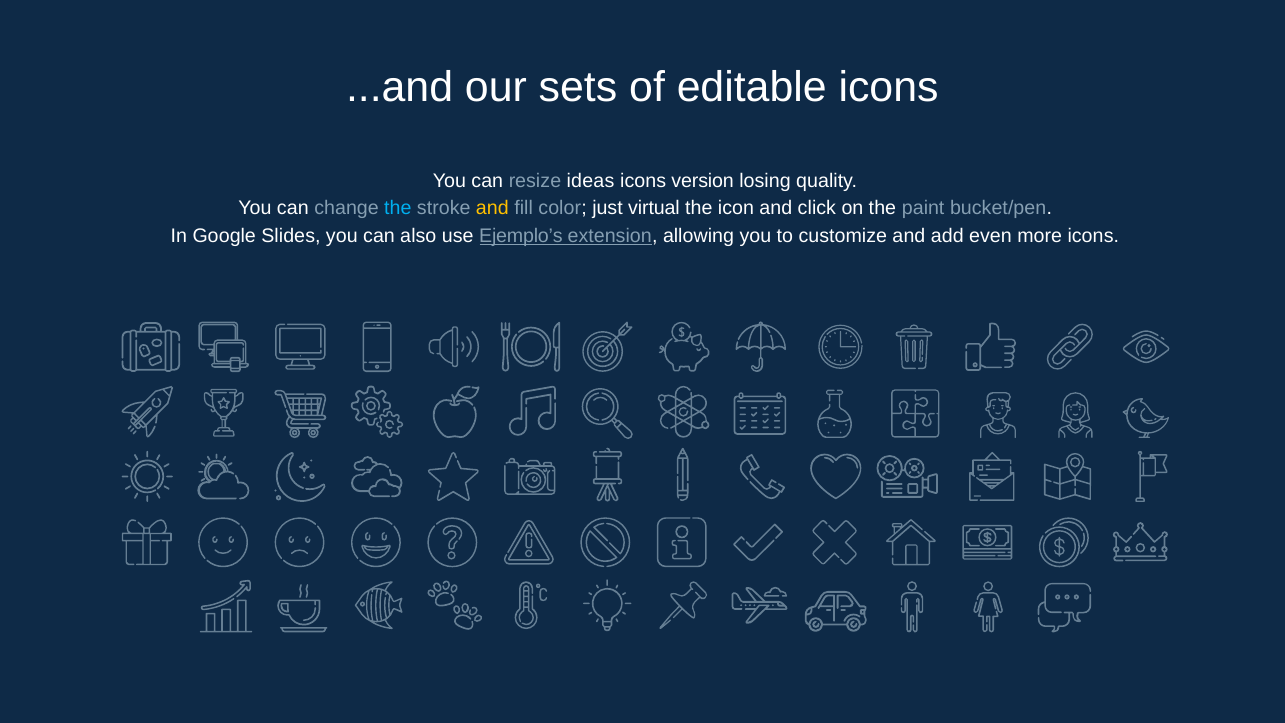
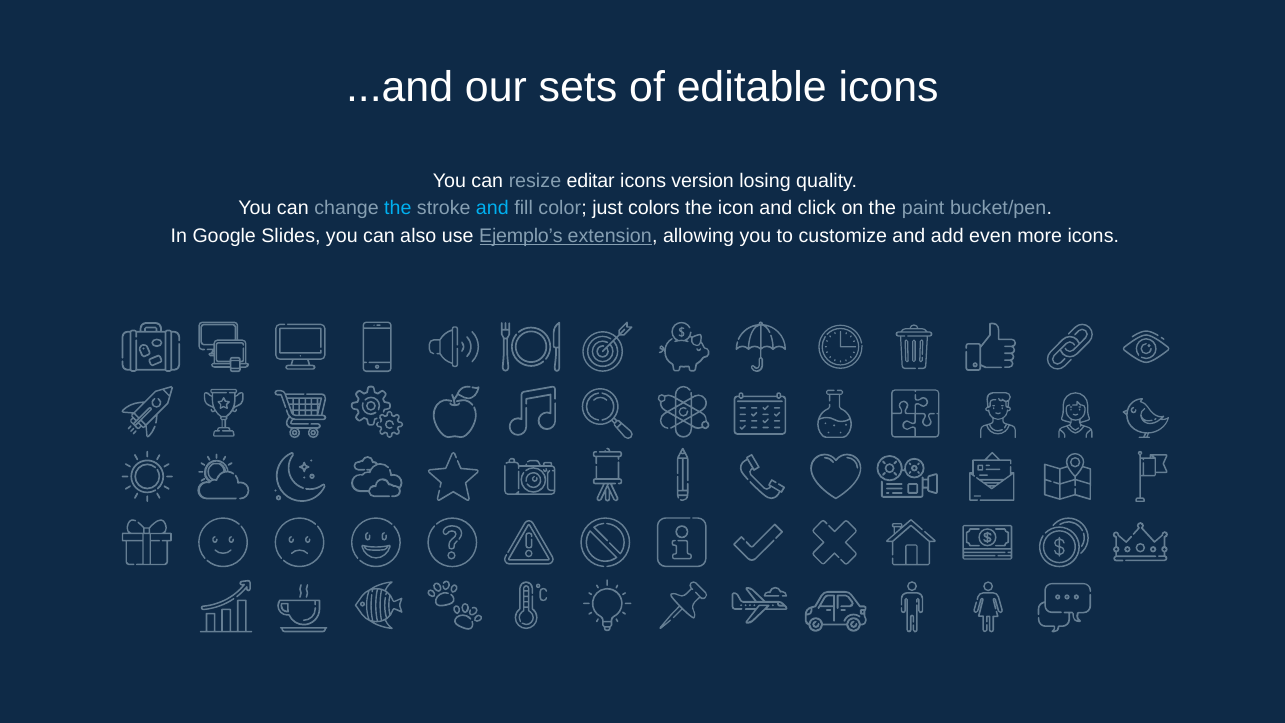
ideas: ideas -> editar
and at (492, 208) colour: yellow -> light blue
virtual: virtual -> colors
